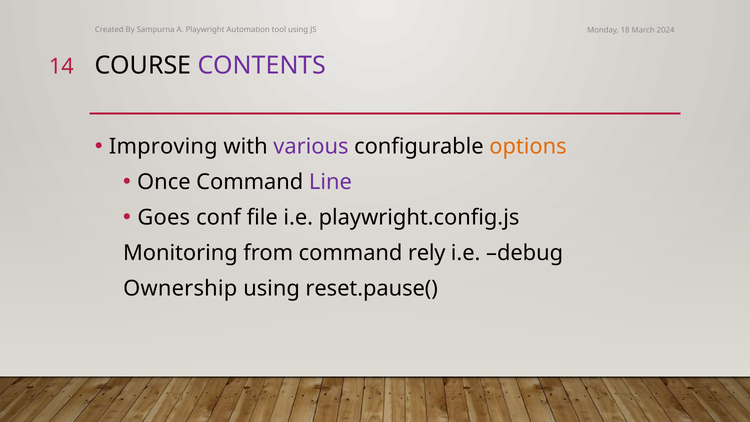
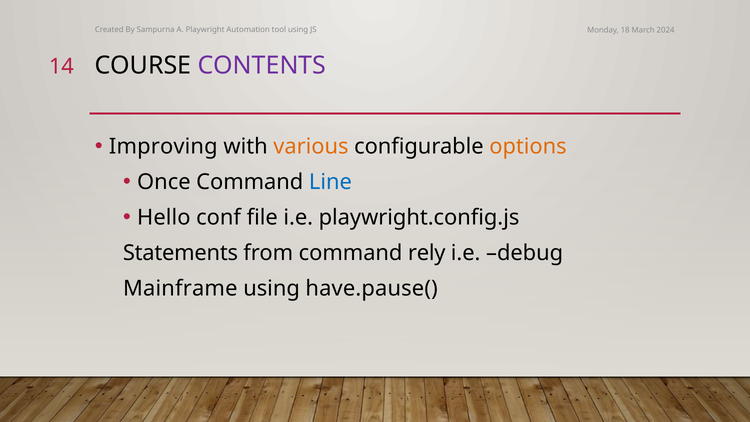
various colour: purple -> orange
Line colour: purple -> blue
Goes: Goes -> Hello
Monitoring: Monitoring -> Statements
Ownership: Ownership -> Mainframe
reset.pause(: reset.pause( -> have.pause(
